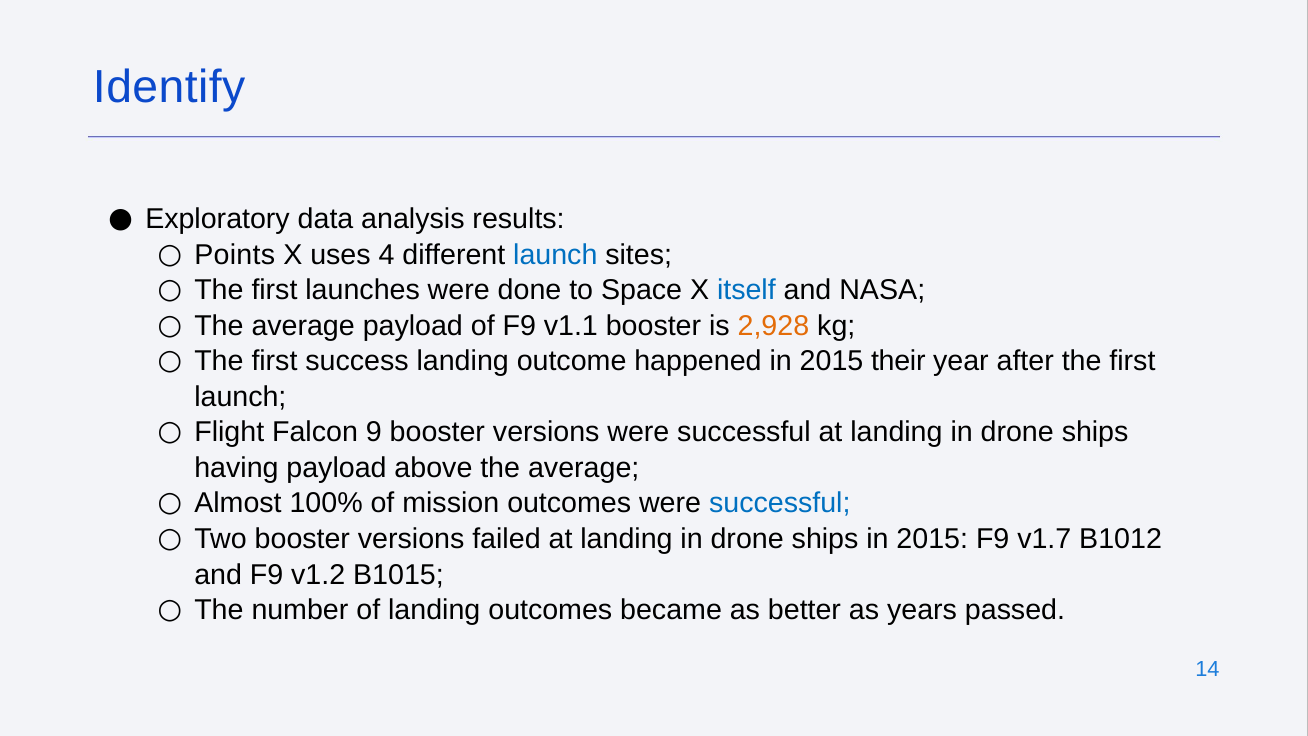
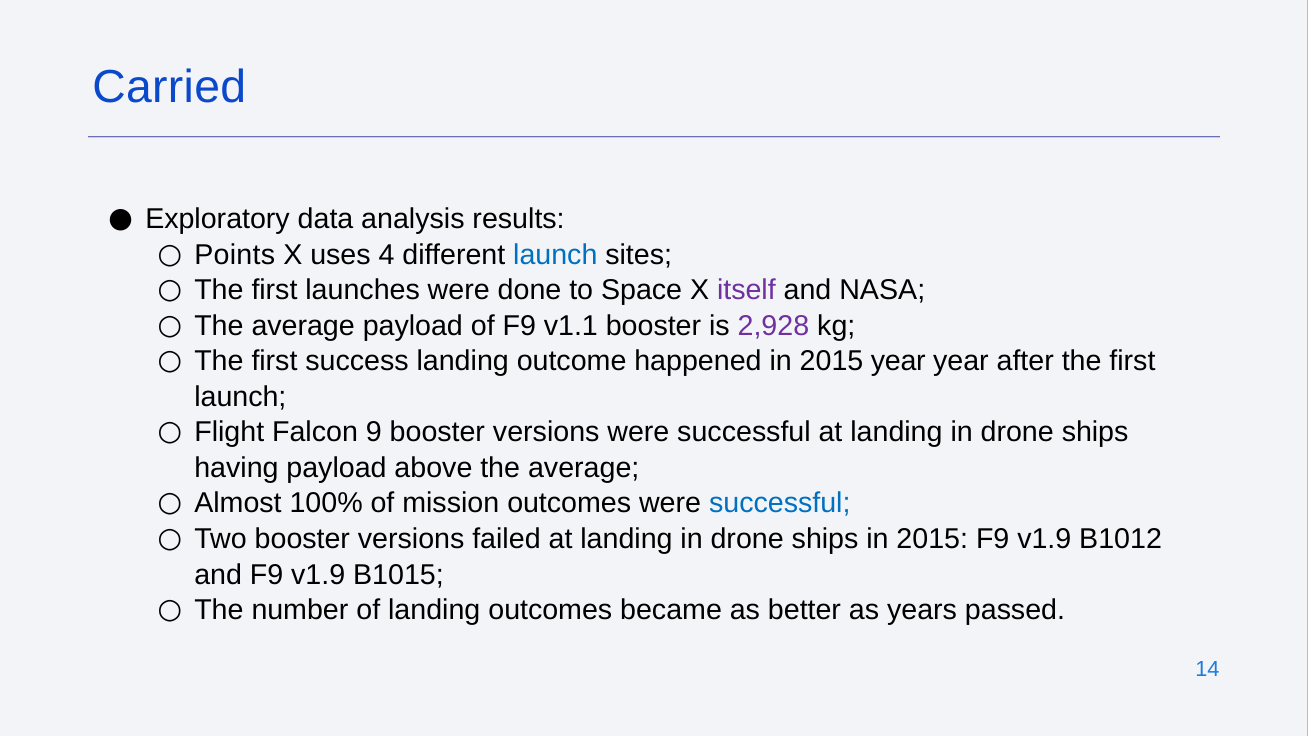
Identify: Identify -> Carried
itself colour: blue -> purple
2,928 colour: orange -> purple
2015 their: their -> year
2015 F9 v1.7: v1.7 -> v1.9
and F9 v1.2: v1.2 -> v1.9
